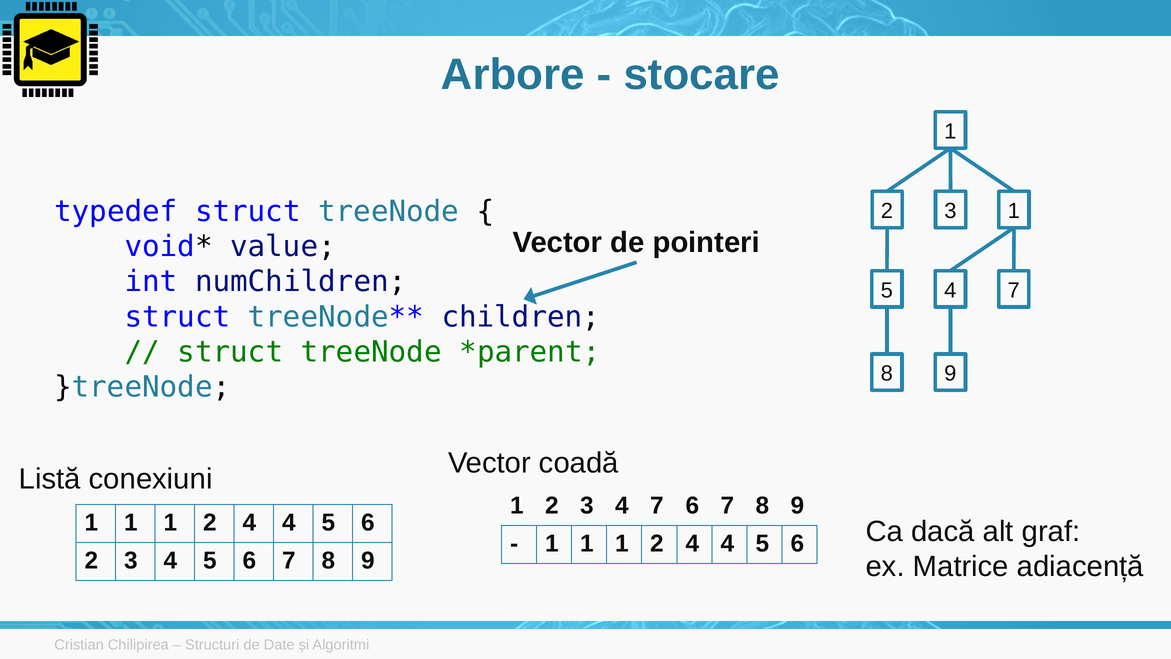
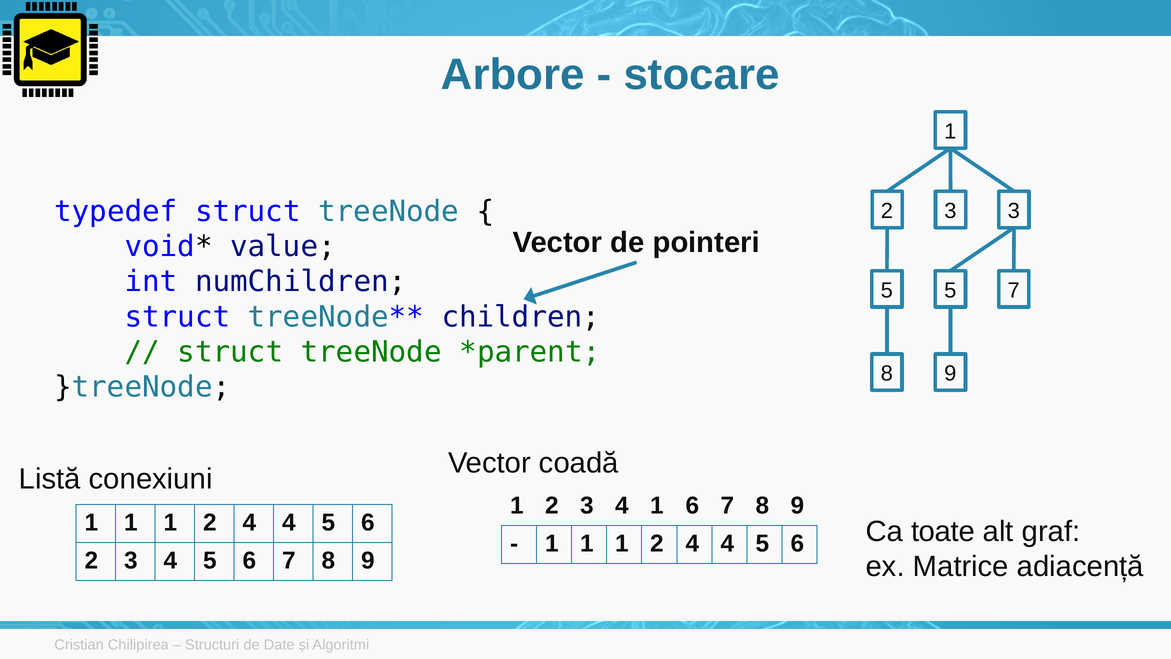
3 1: 1 -> 3
5 4: 4 -> 5
3 4 7: 7 -> 1
dacă: dacă -> toate
